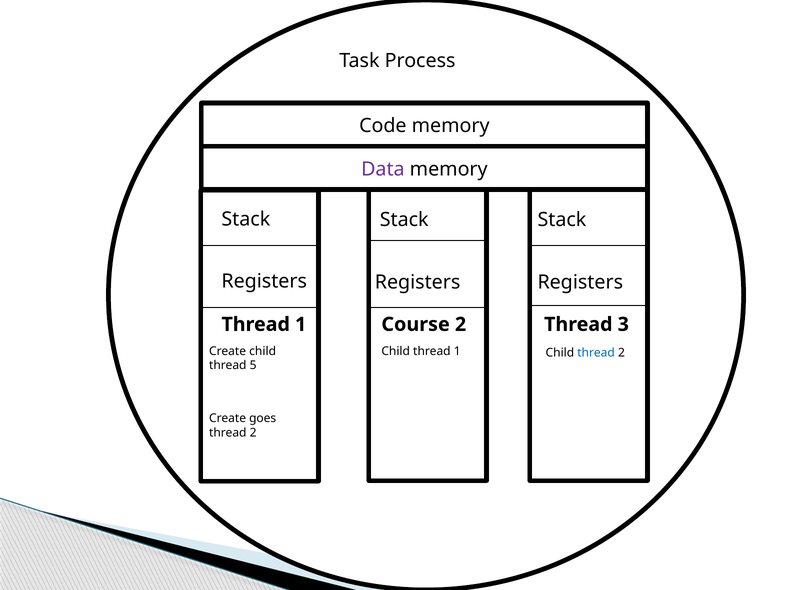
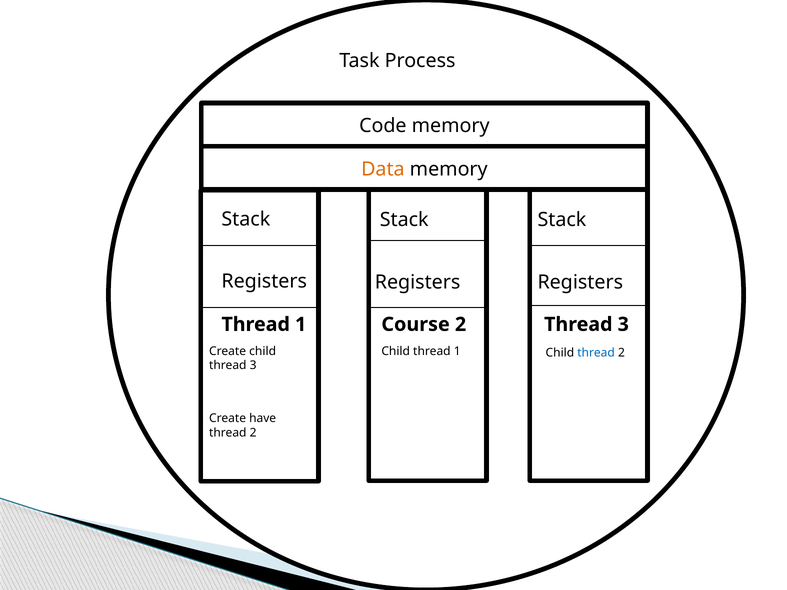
Data colour: purple -> orange
5 at (253, 366): 5 -> 3
goes: goes -> have
